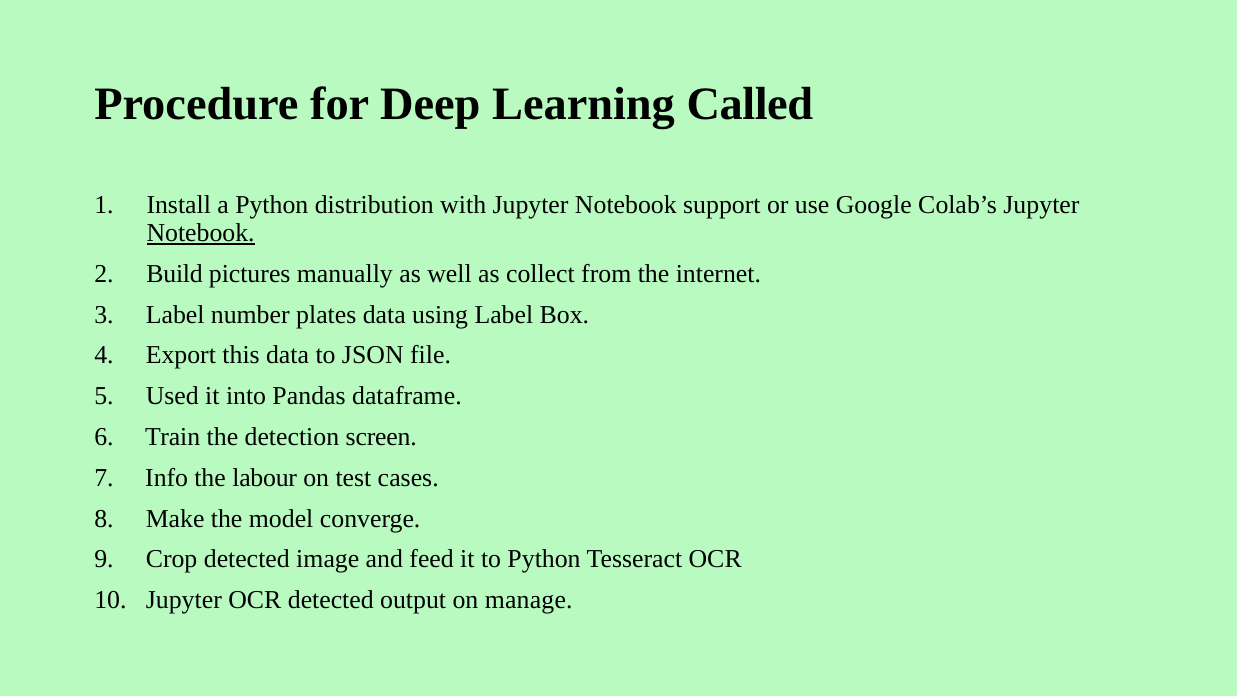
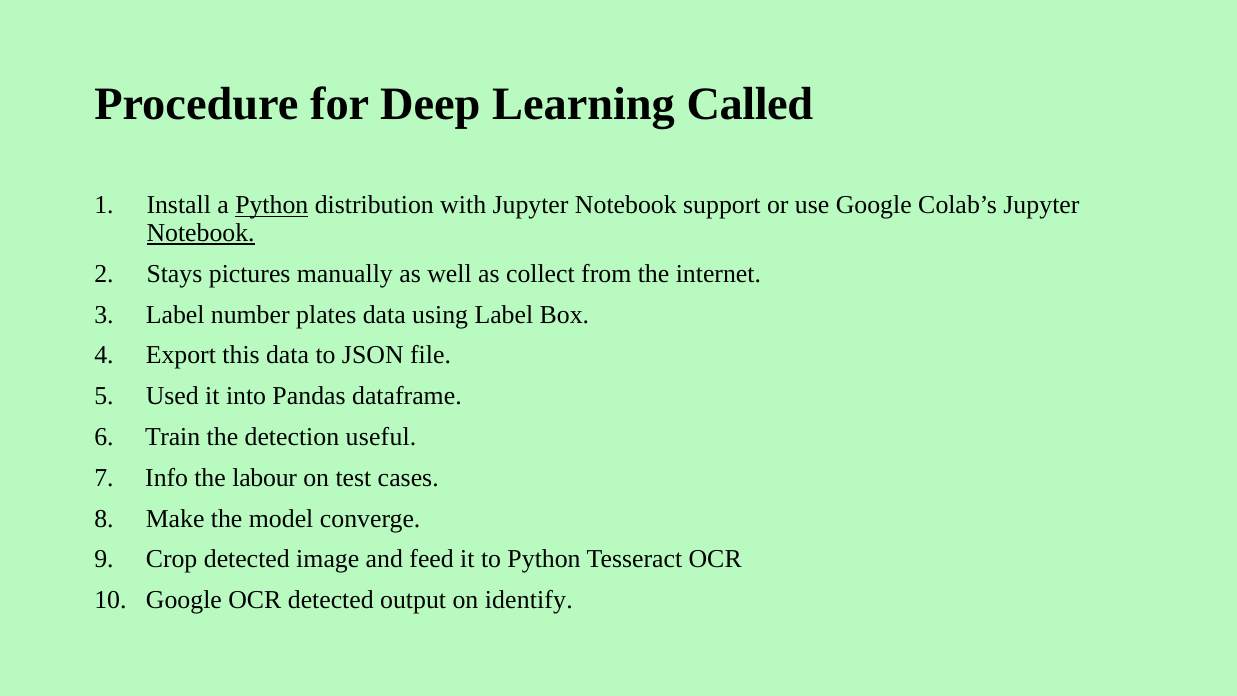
Python at (272, 205) underline: none -> present
Build: Build -> Stays
screen: screen -> useful
10 Jupyter: Jupyter -> Google
manage: manage -> identify
